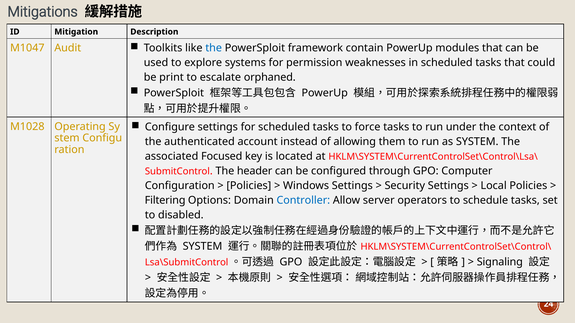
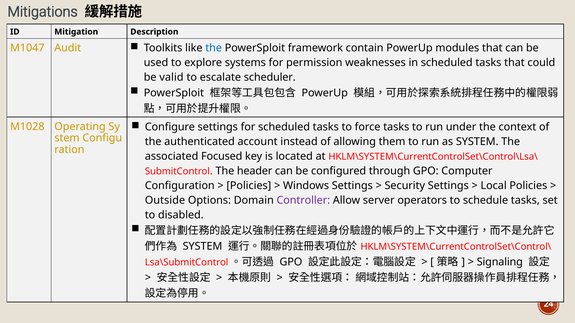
print: print -> valid
orphaned: orphaned -> scheduler
Filtering: Filtering -> Outside
Controller colour: blue -> purple
